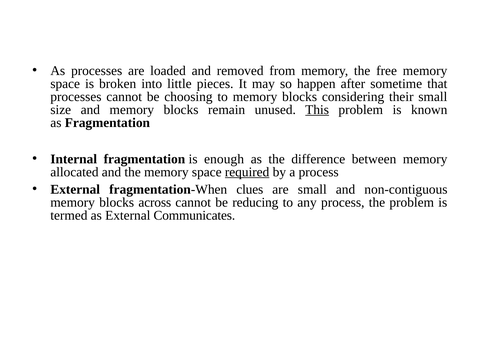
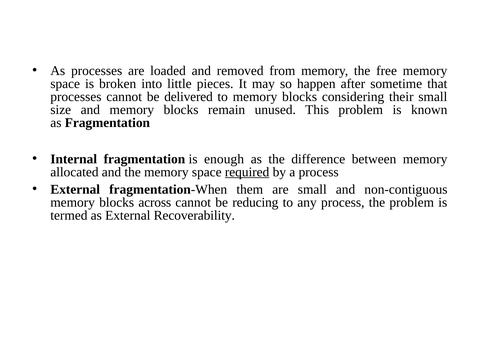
choosing: choosing -> delivered
This underline: present -> none
clues: clues -> them
Communicates: Communicates -> Recoverability
